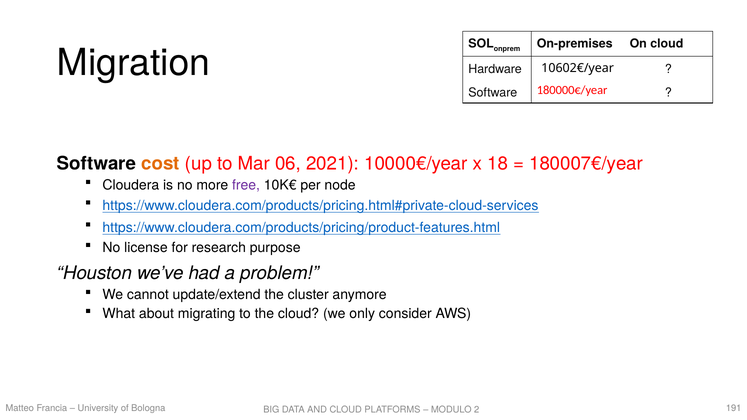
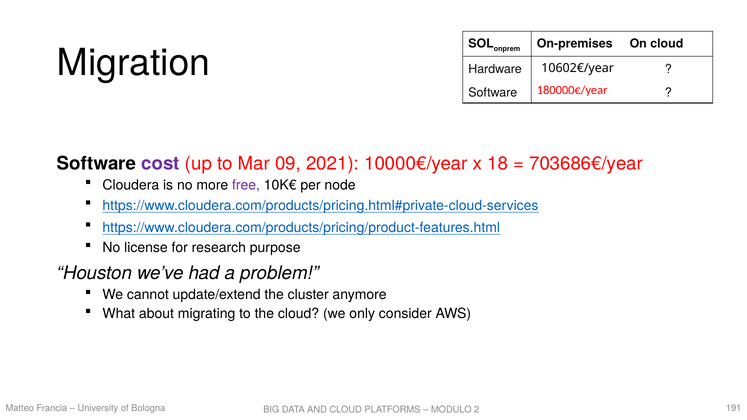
cost colour: orange -> purple
06: 06 -> 09
180007€/year: 180007€/year -> 703686€/year
